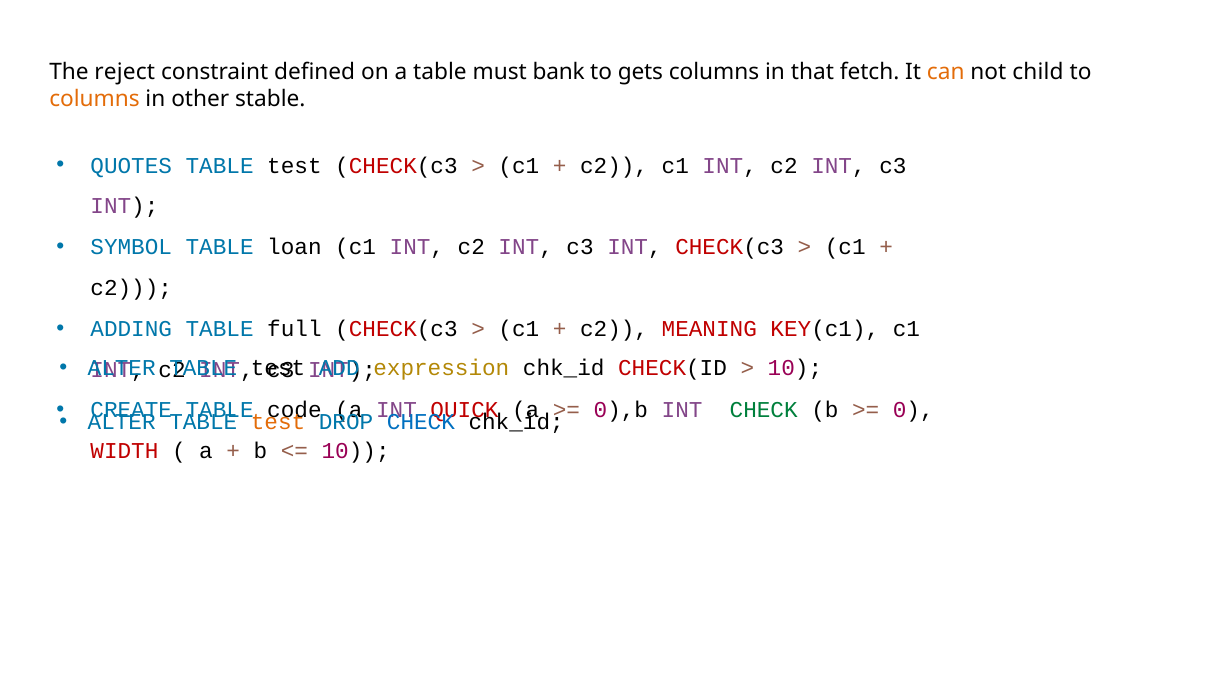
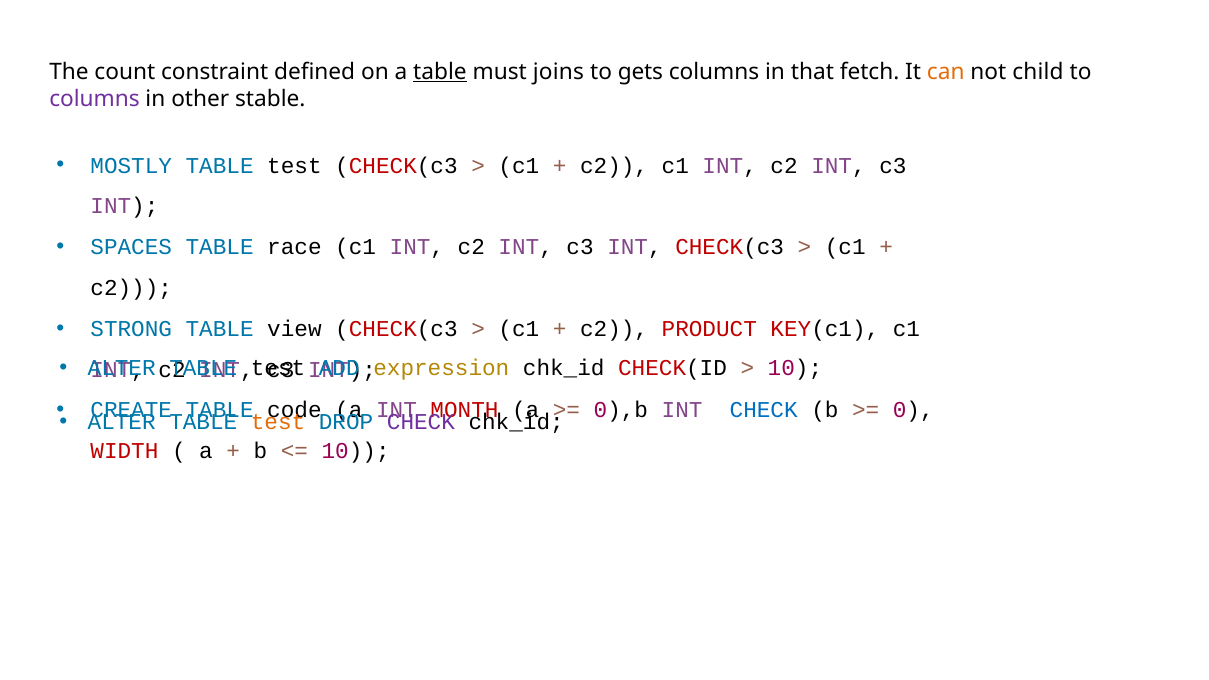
reject: reject -> count
table at (440, 72) underline: none -> present
bank: bank -> joins
columns at (95, 99) colour: orange -> purple
QUOTES: QUOTES -> MOSTLY
SYMBOL: SYMBOL -> SPACES
loan: loan -> race
ADDING: ADDING -> STRONG
full: full -> view
MEANING: MEANING -> PRODUCT
QUICK: QUICK -> MONTH
CHECK at (764, 410) colour: green -> blue
CHECK at (421, 422) colour: blue -> purple
